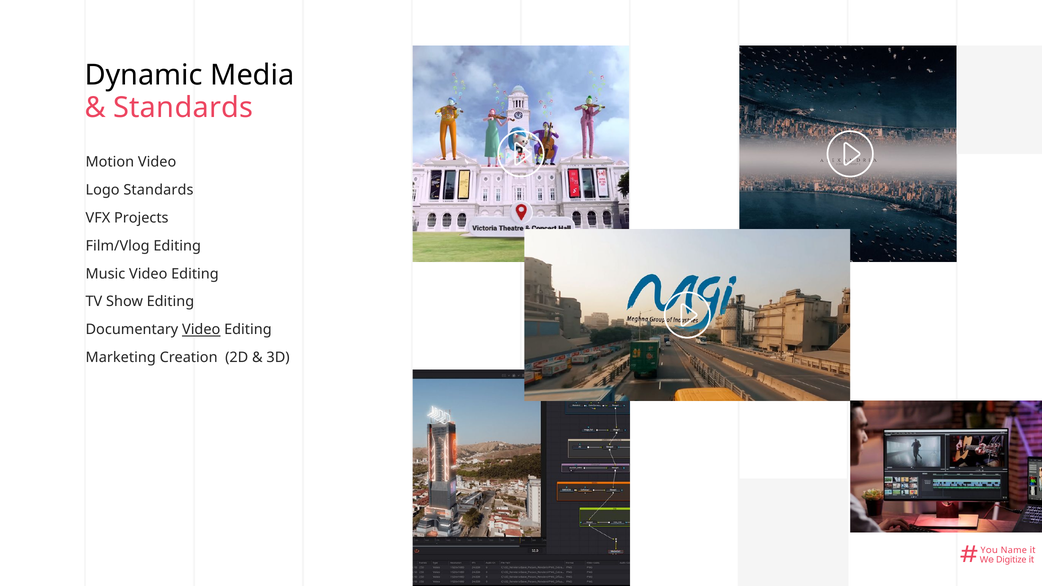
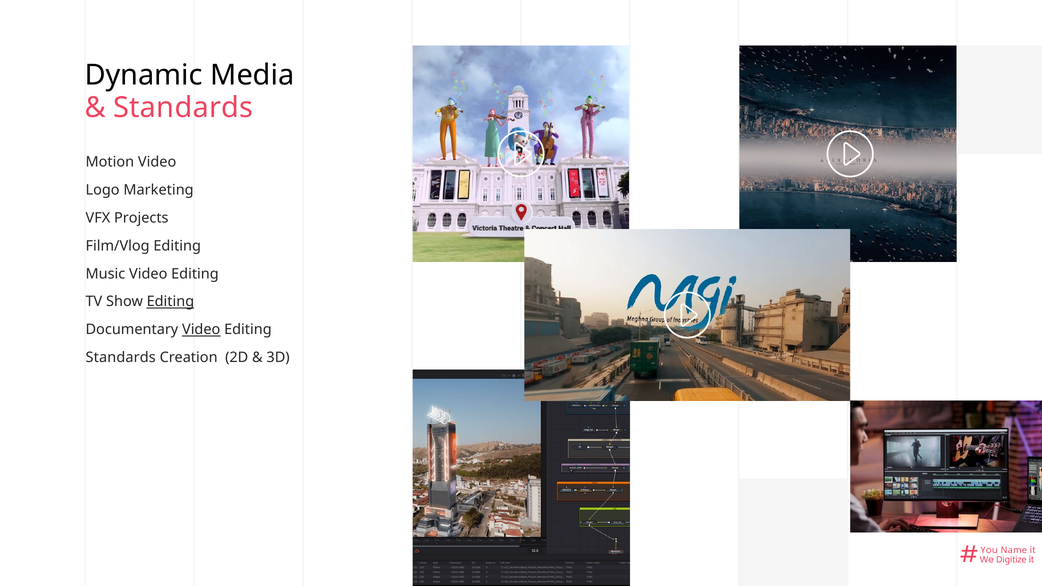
Logo Standards: Standards -> Marketing
Editing at (170, 302) underline: none -> present
Marketing at (121, 358): Marketing -> Standards
